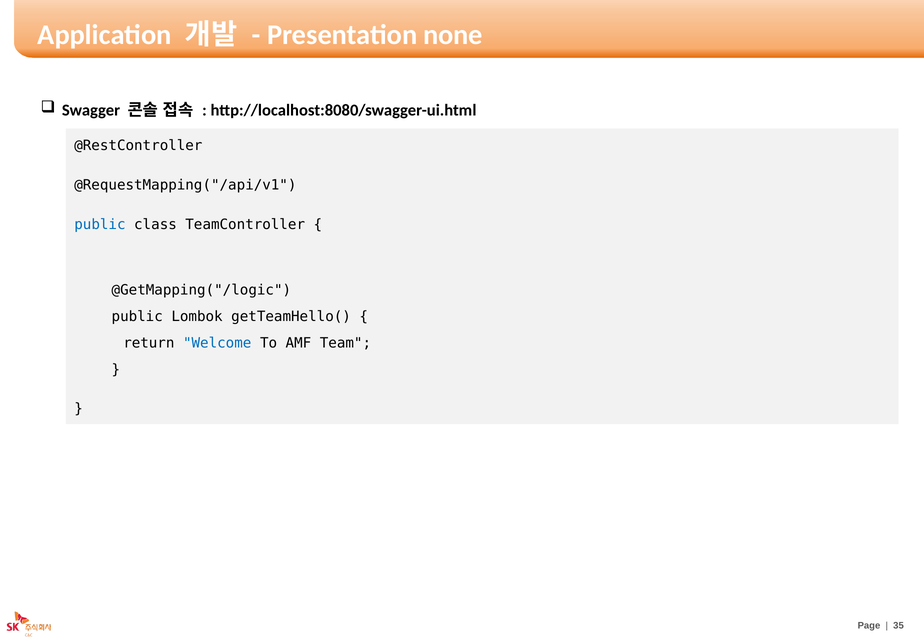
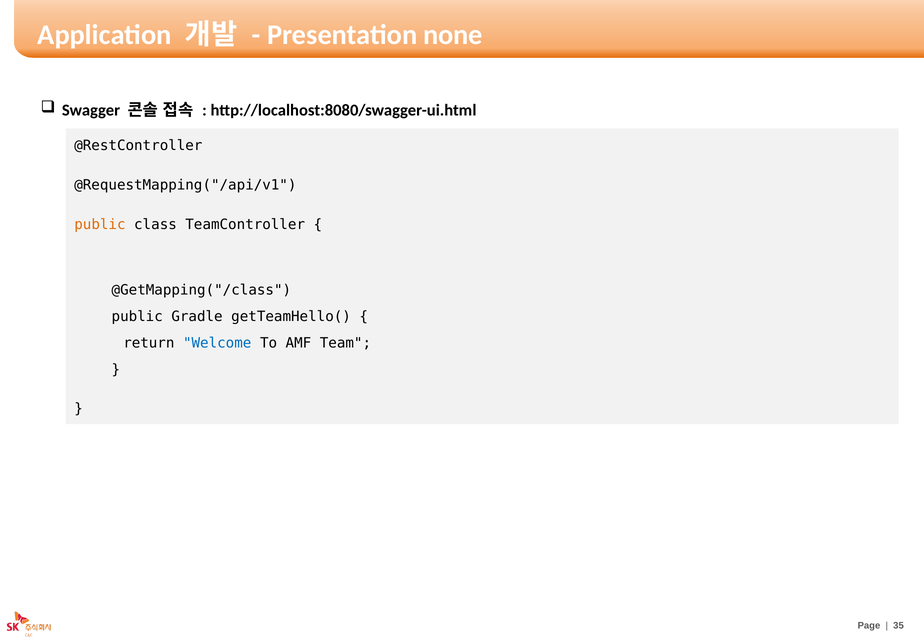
public at (100, 224) colour: blue -> orange
@GetMapping("/logic: @GetMapping("/logic -> @GetMapping("/class
Lombok: Lombok -> Gradle
